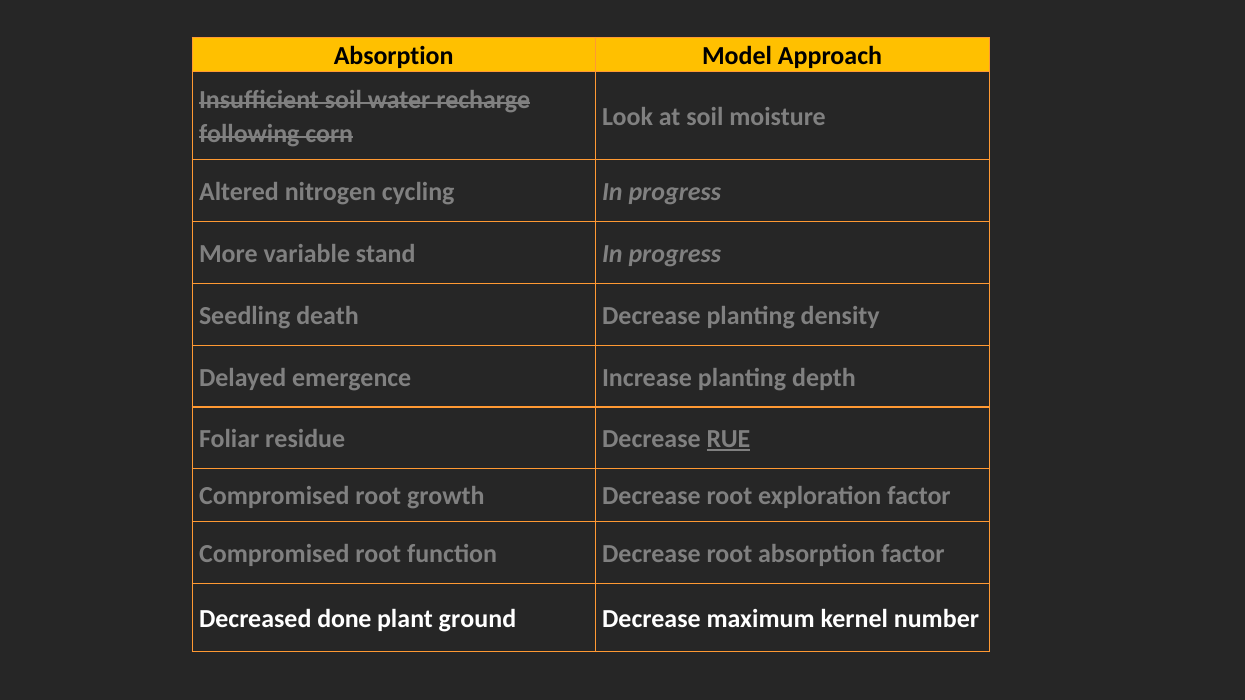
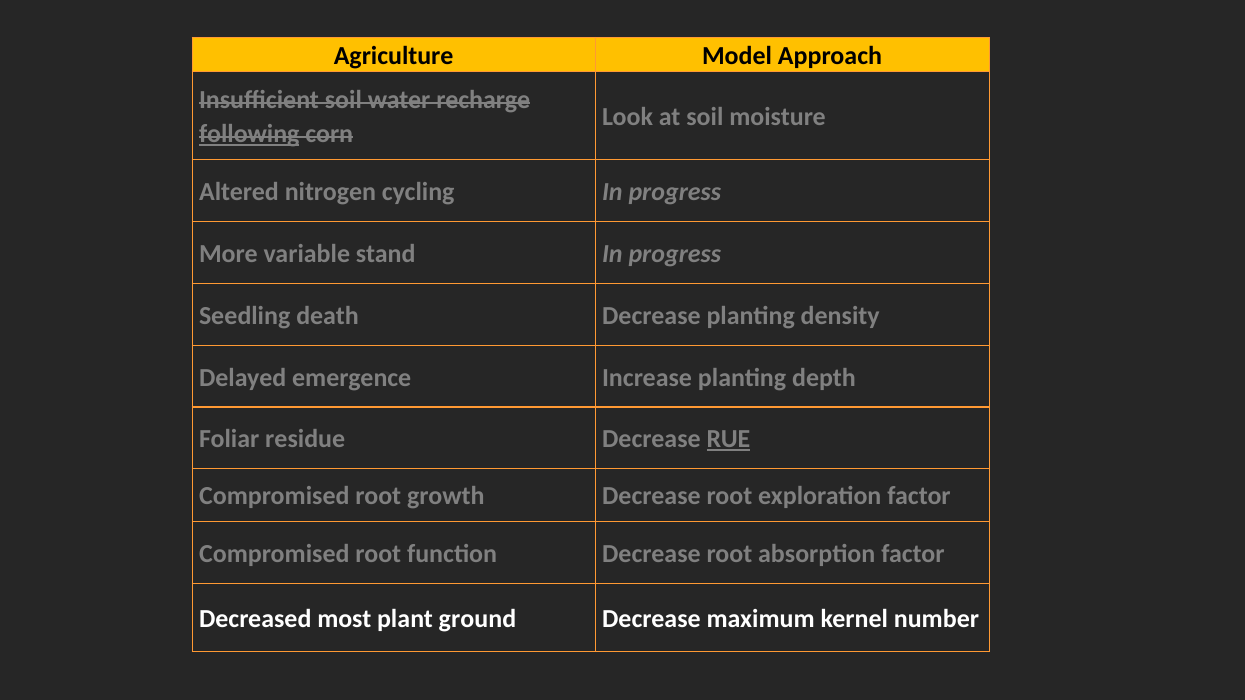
Absorption at (394, 56): Absorption -> Agriculture
following underline: none -> present
done: done -> most
